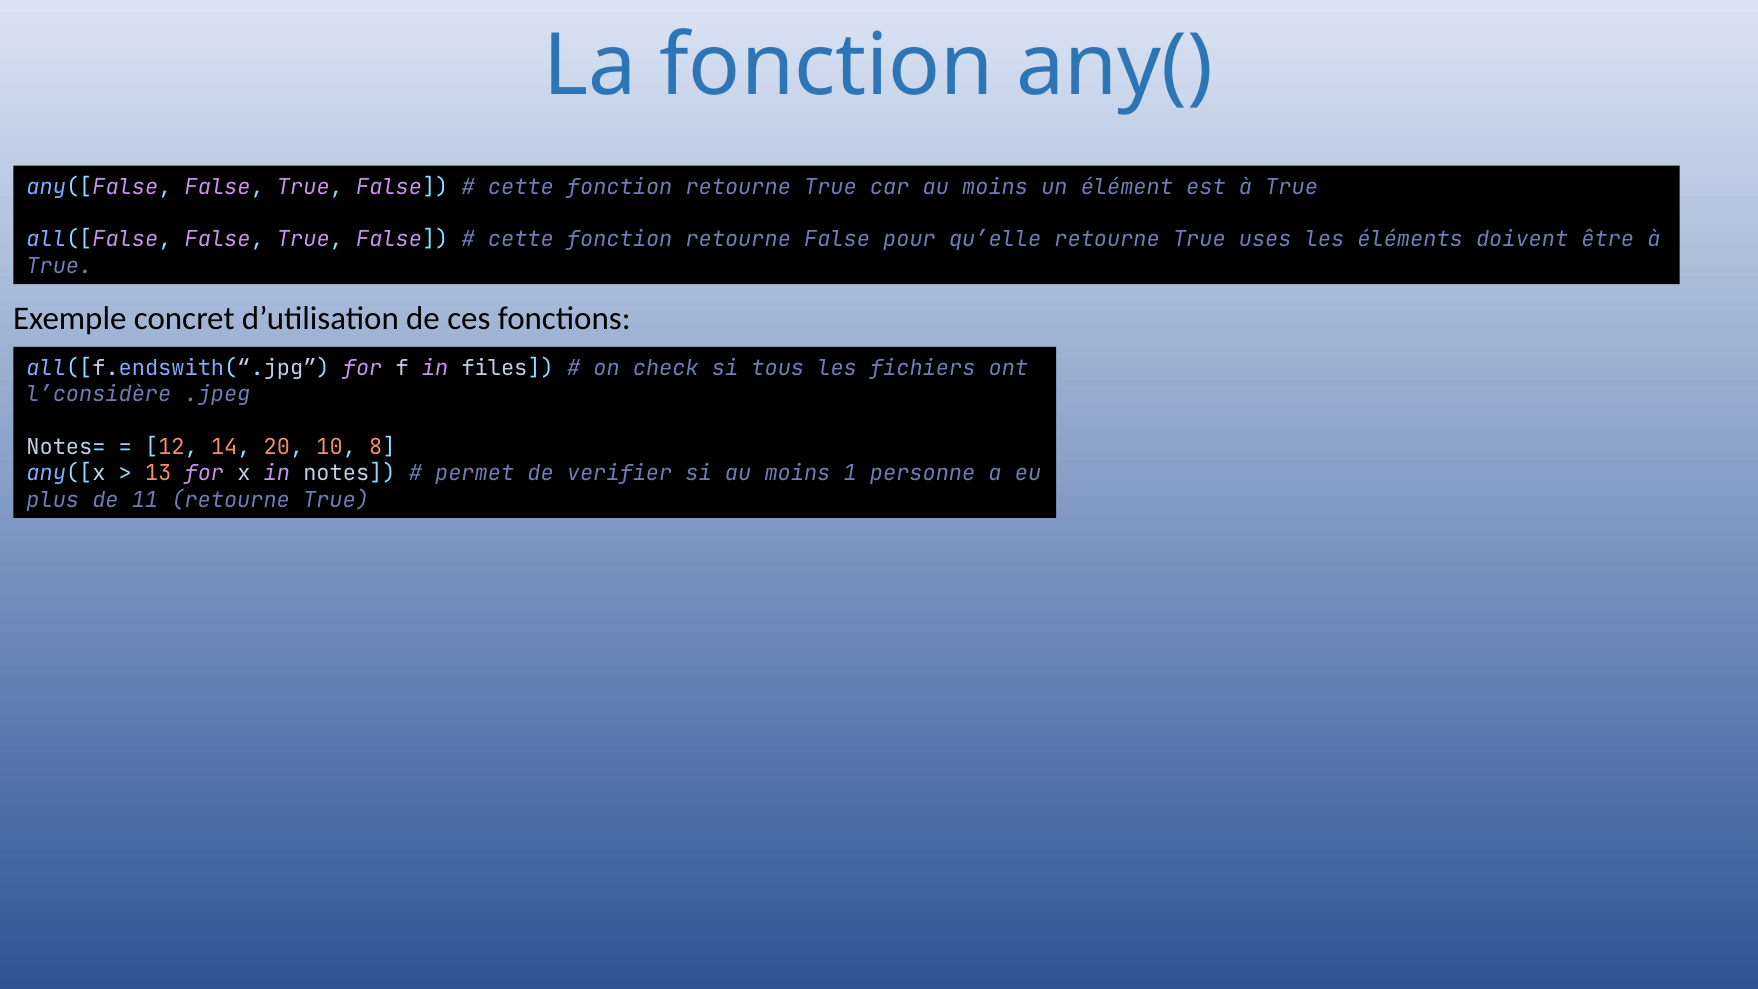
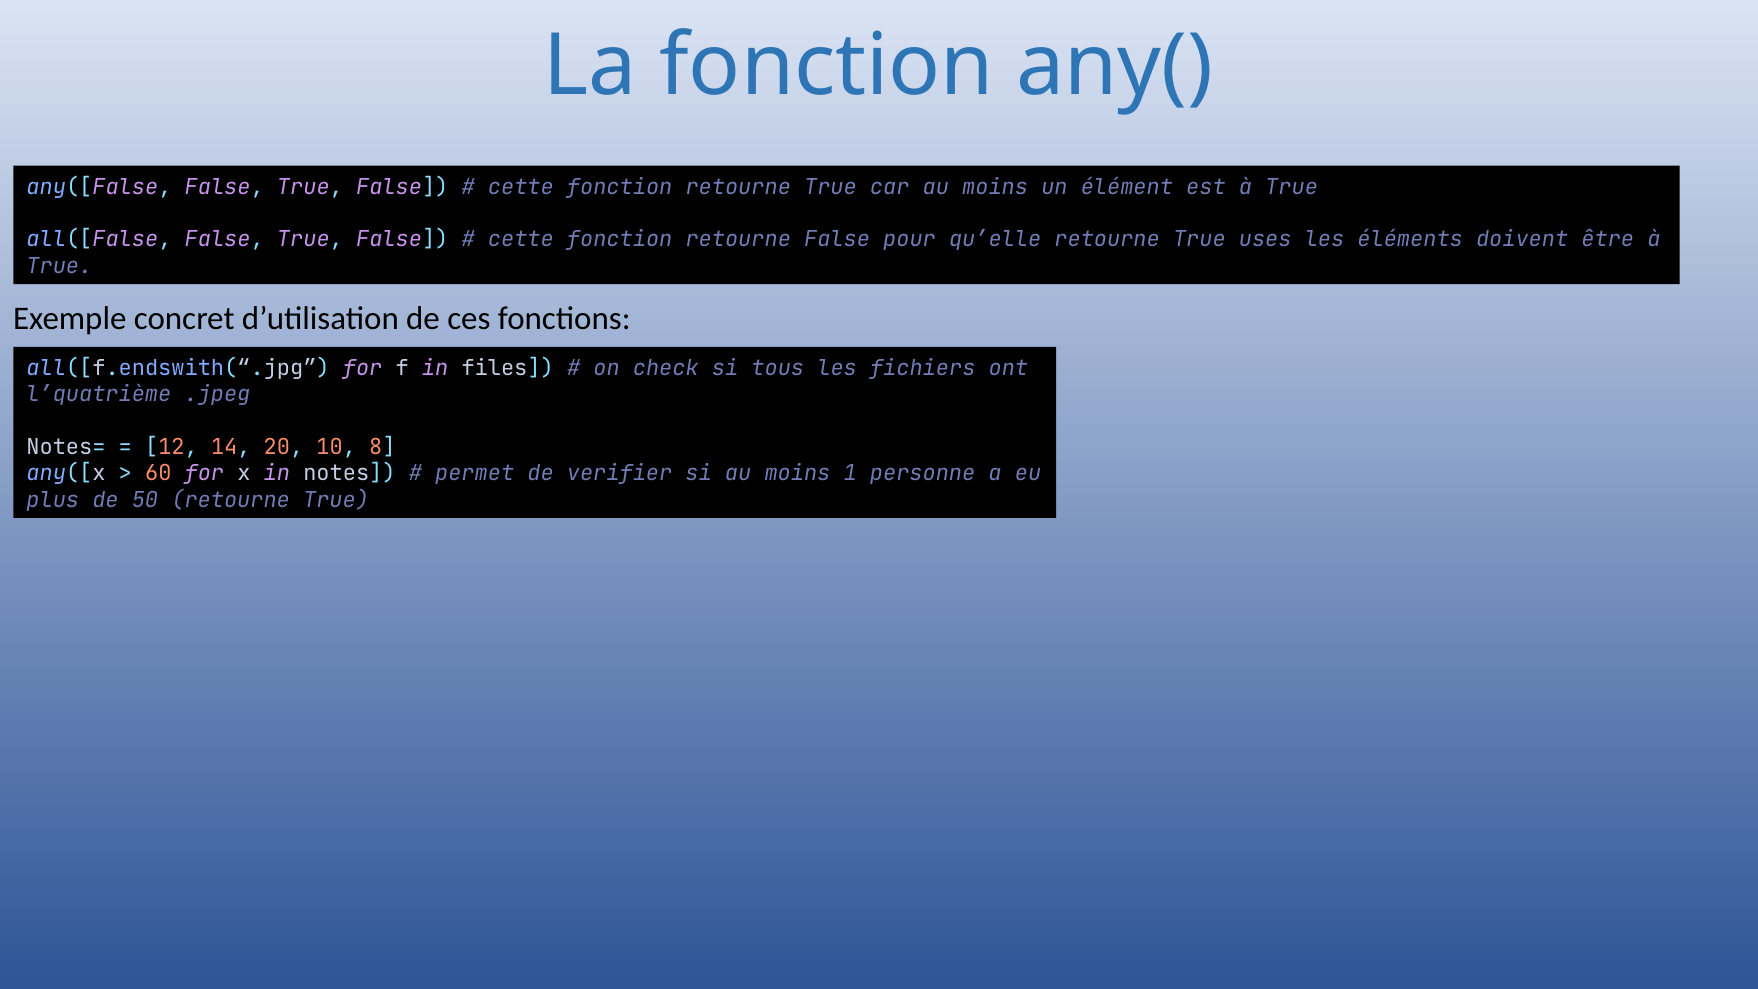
l’considère: l’considère -> l’quatrième
13: 13 -> 60
11: 11 -> 50
